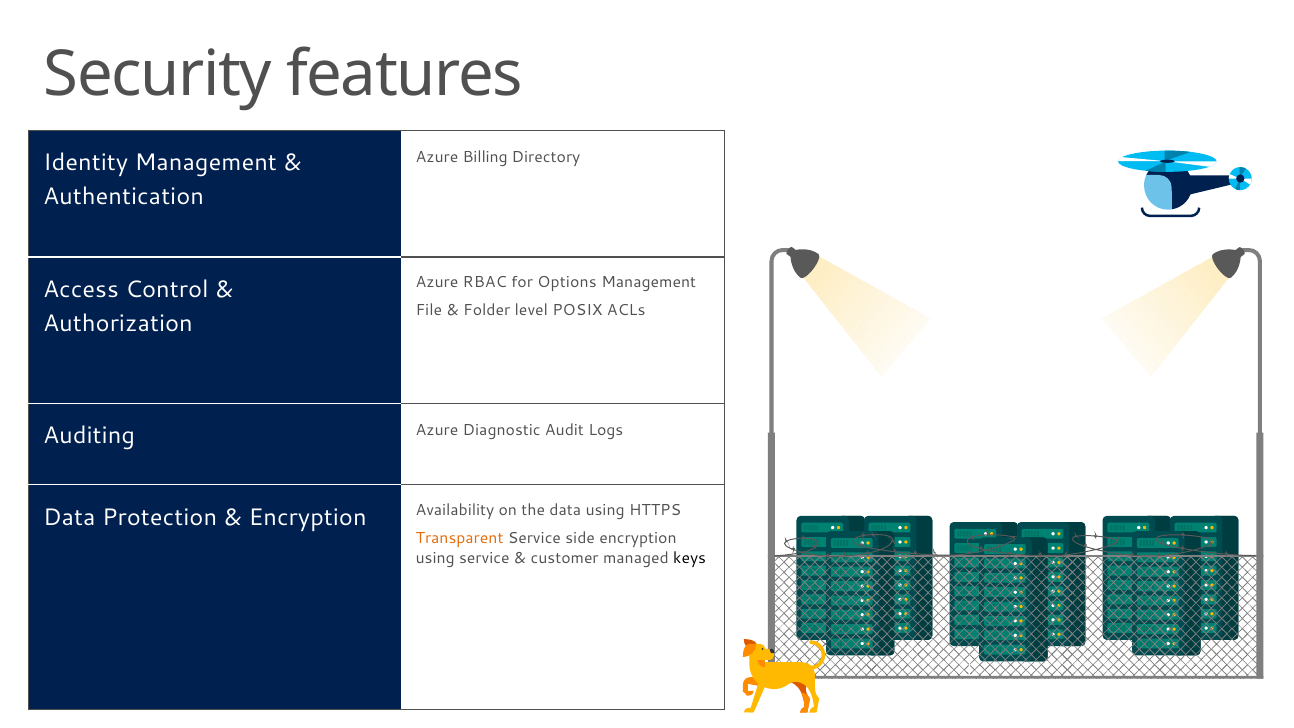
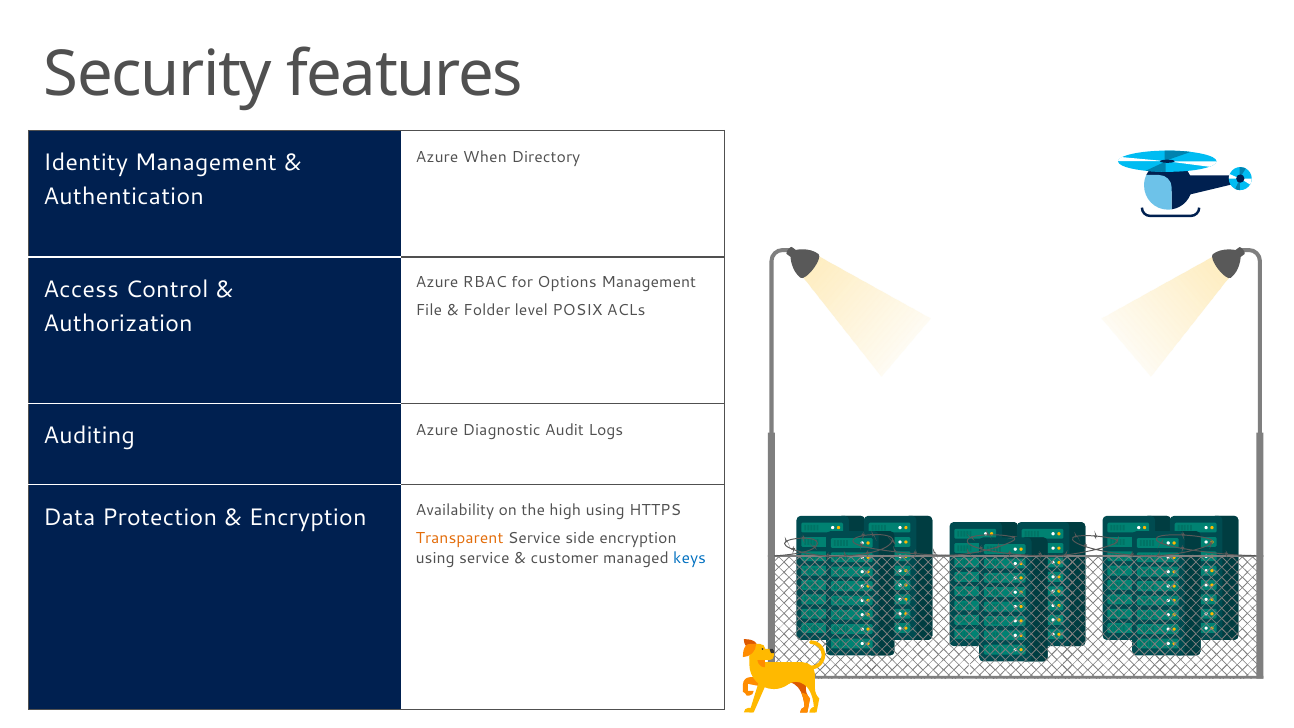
Billing: Billing -> When
the data: data -> high
keys colour: black -> blue
